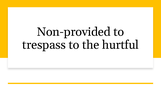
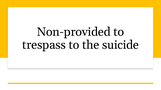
hurtful: hurtful -> suicide
